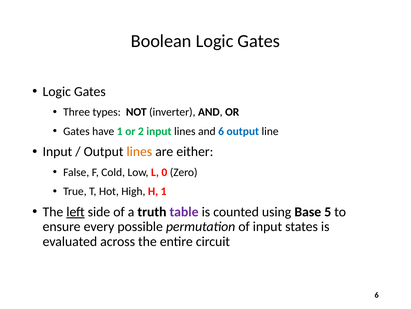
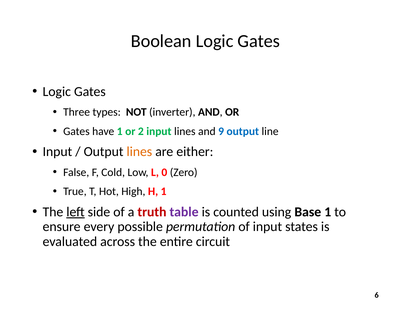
and 6: 6 -> 9
truth colour: black -> red
Base 5: 5 -> 1
